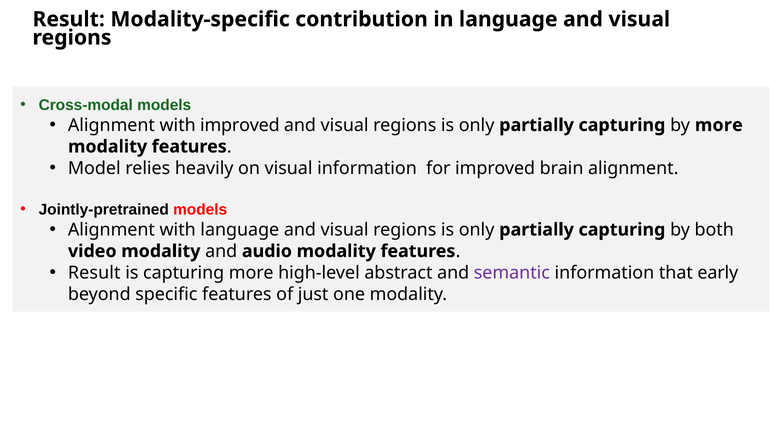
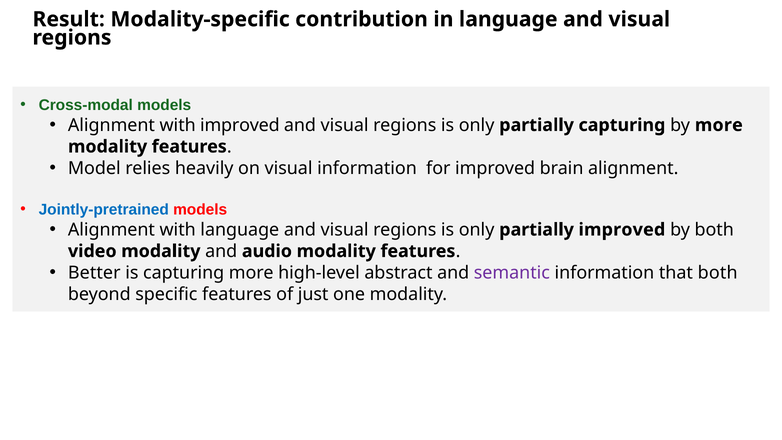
Jointly-pretrained colour: black -> blue
capturing at (622, 230): capturing -> improved
Result at (94, 273): Result -> Better
that early: early -> both
